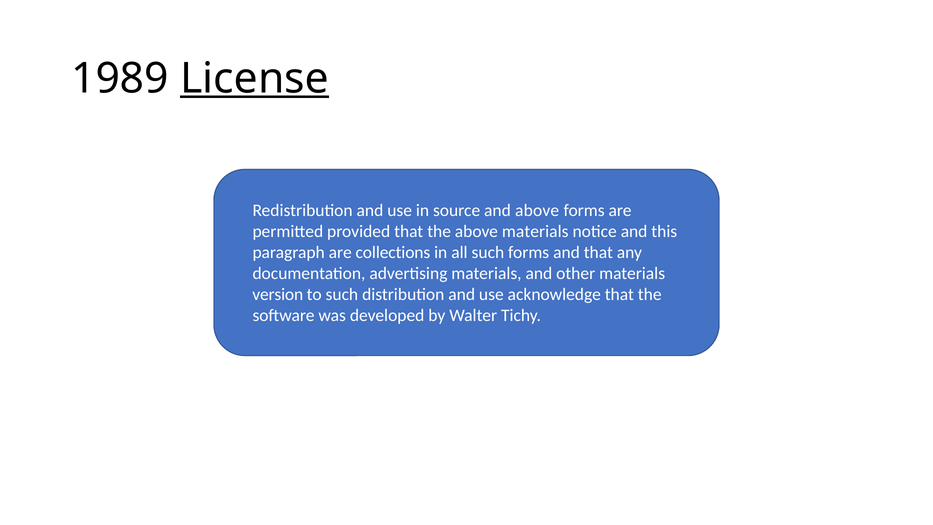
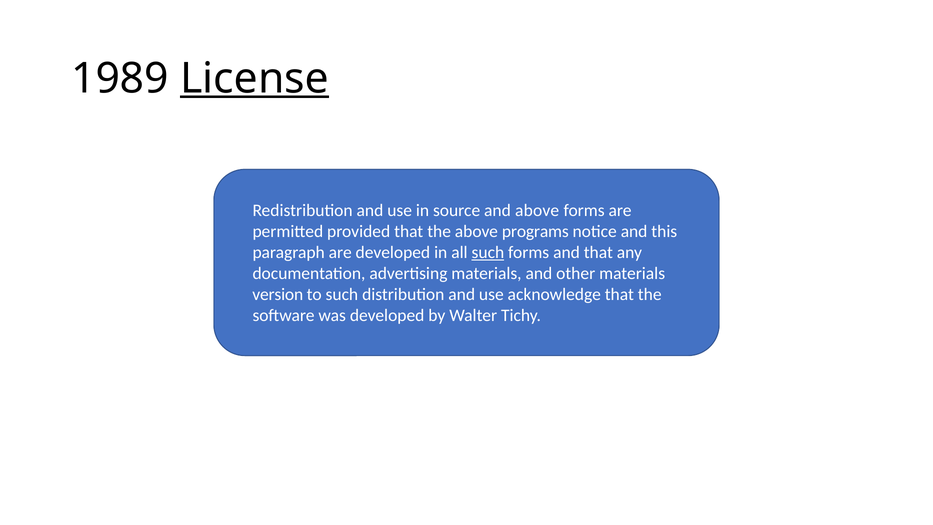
above materials: materials -> programs
are collections: collections -> developed
such at (488, 252) underline: none -> present
